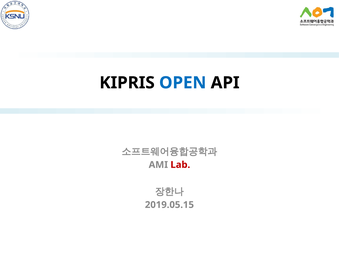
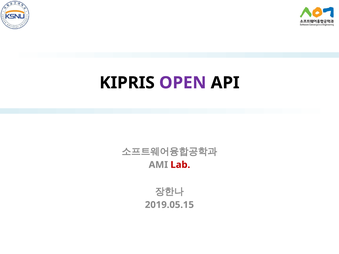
OPEN colour: blue -> purple
